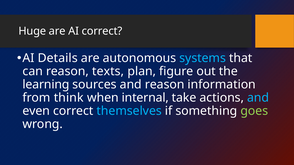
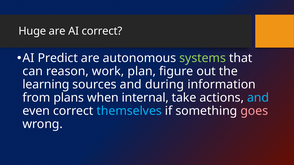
Details: Details -> Predict
systems colour: light blue -> light green
texts: texts -> work
and reason: reason -> during
think: think -> plans
goes colour: light green -> pink
